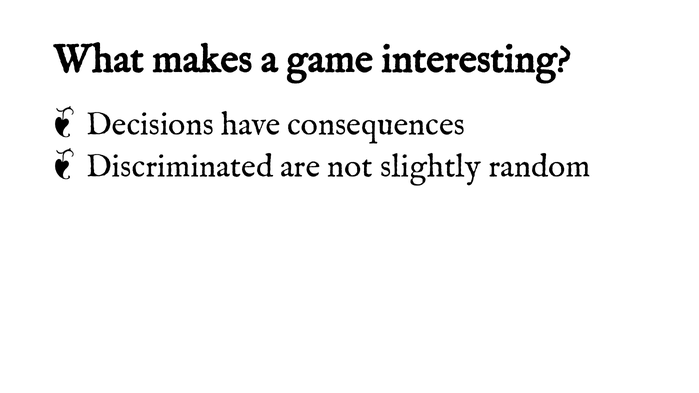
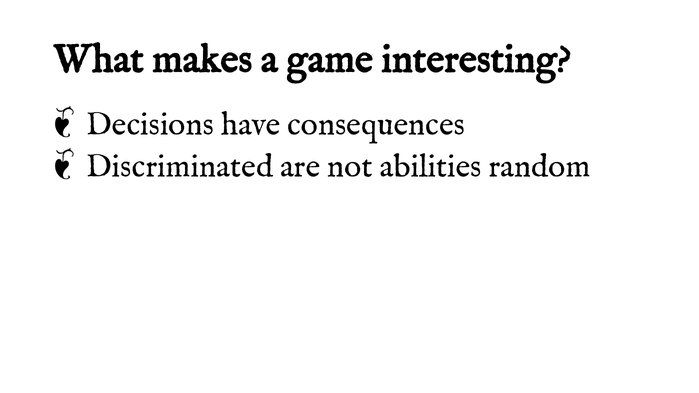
slightly: slightly -> abilities
